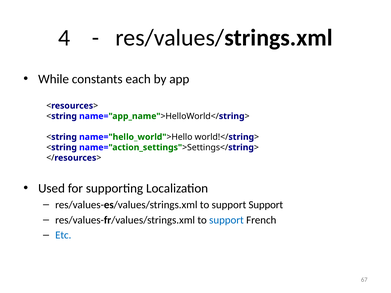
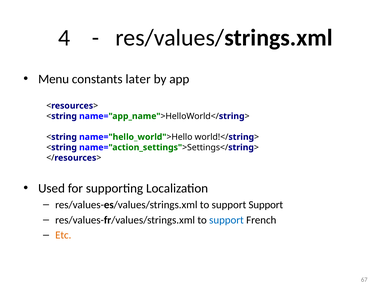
While: While -> Menu
each: each -> later
Etc colour: blue -> orange
